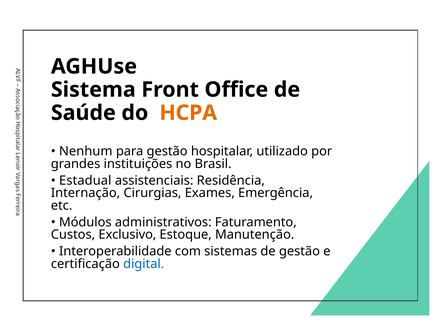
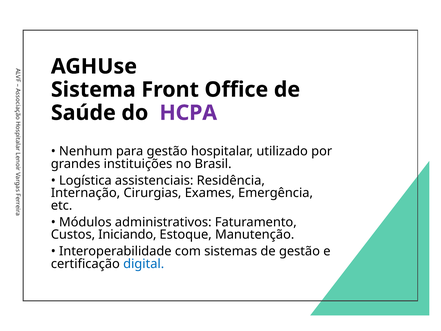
HCPA colour: orange -> purple
Estadual: Estadual -> Logística
Exclusivo: Exclusivo -> Iniciando
